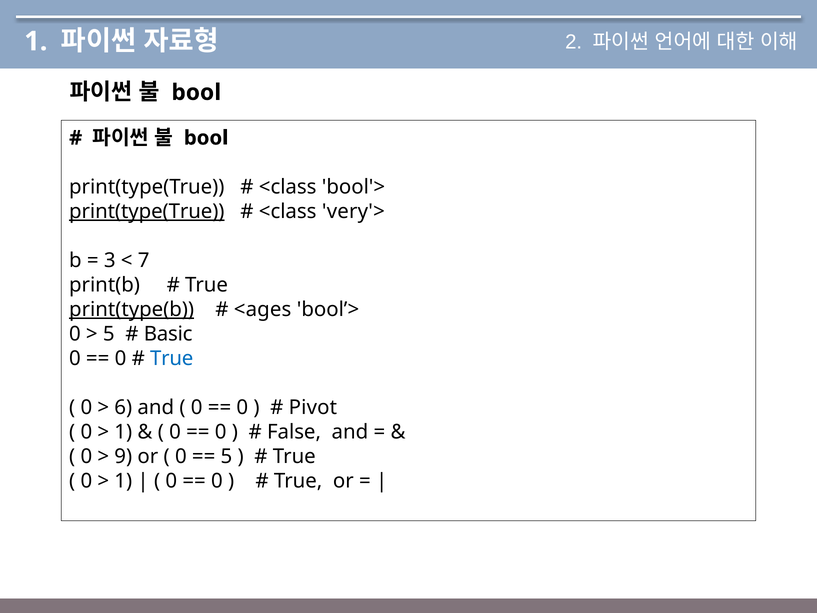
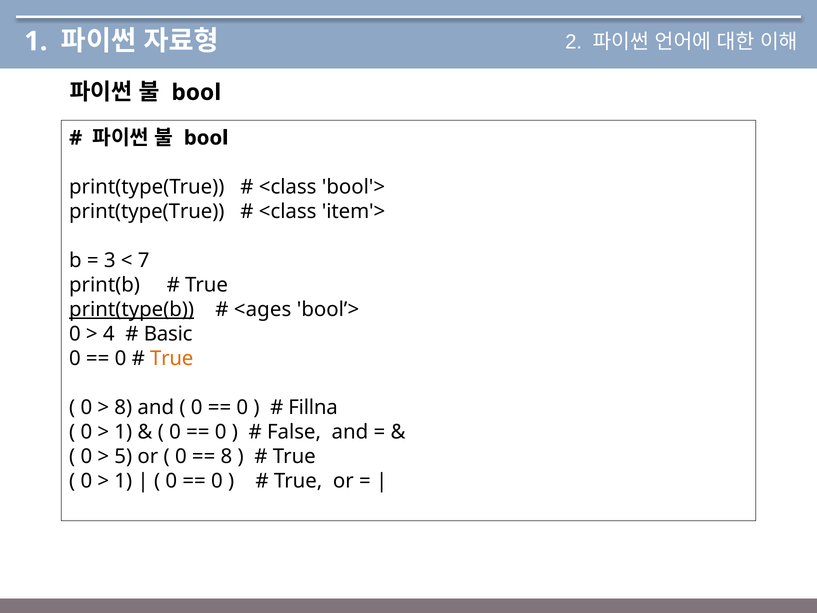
print(type(True at (147, 211) underline: present -> none
very'>: very'> -> item'>
5 at (109, 334): 5 -> 4
True at (172, 358) colour: blue -> orange
6 at (123, 407): 6 -> 8
Pivot: Pivot -> Fillna
9: 9 -> 5
5 at (226, 457): 5 -> 8
